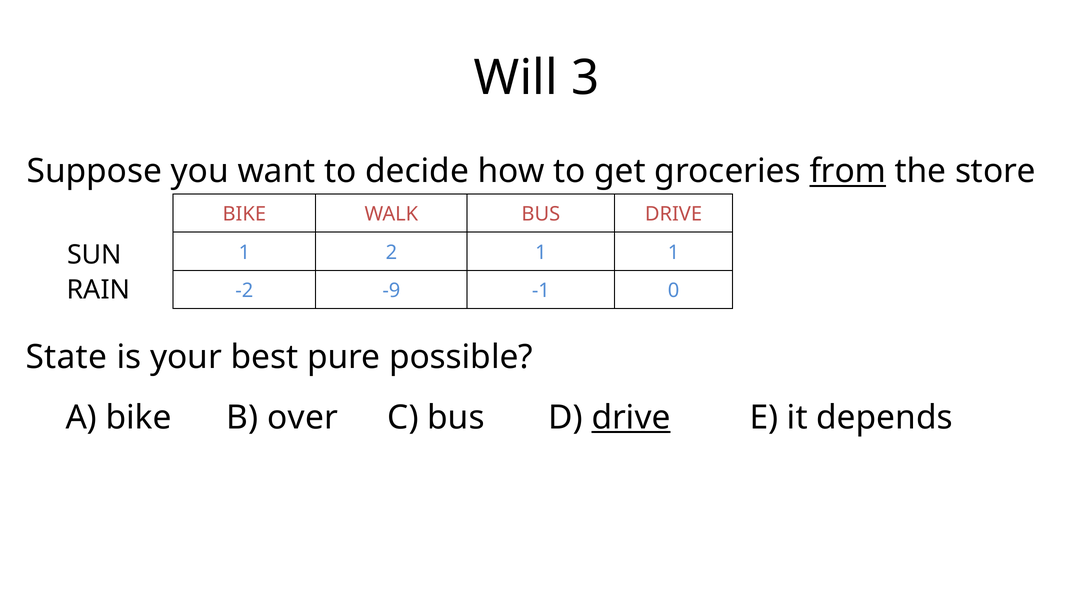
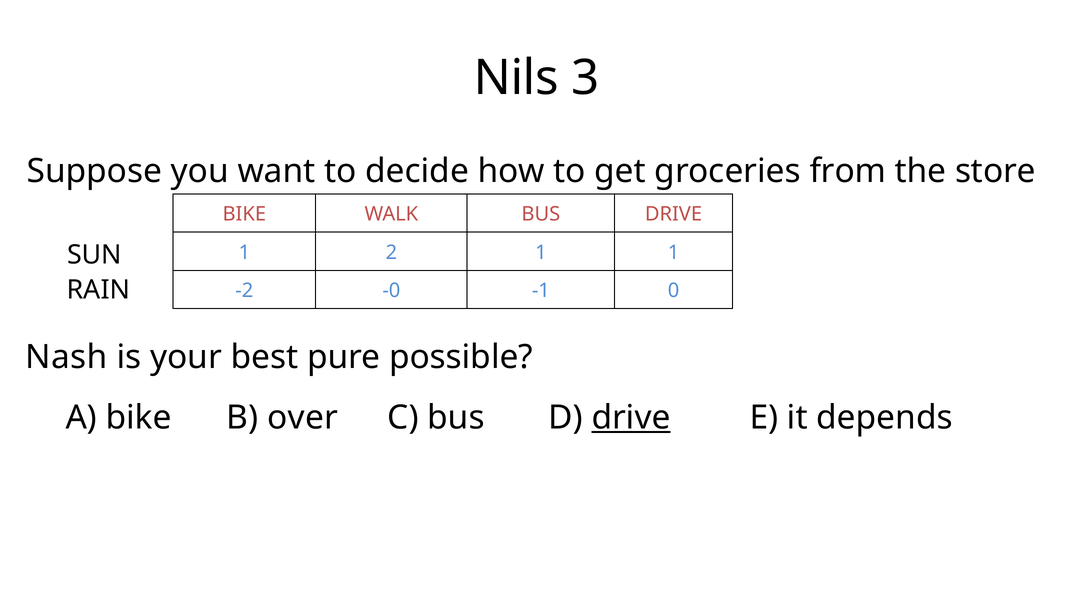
Will: Will -> Nils
from underline: present -> none
-9: -9 -> -0
State: State -> Nash
